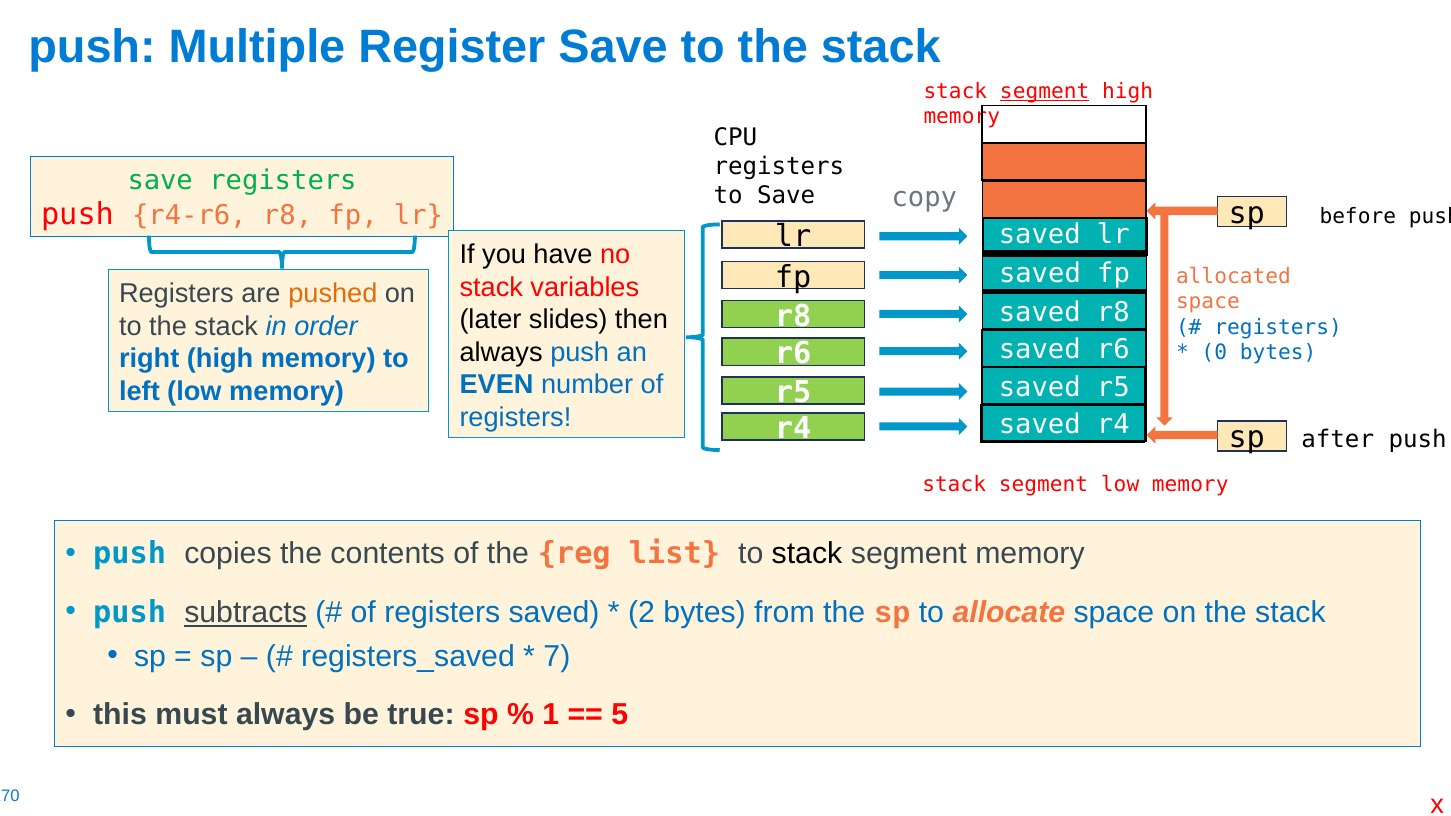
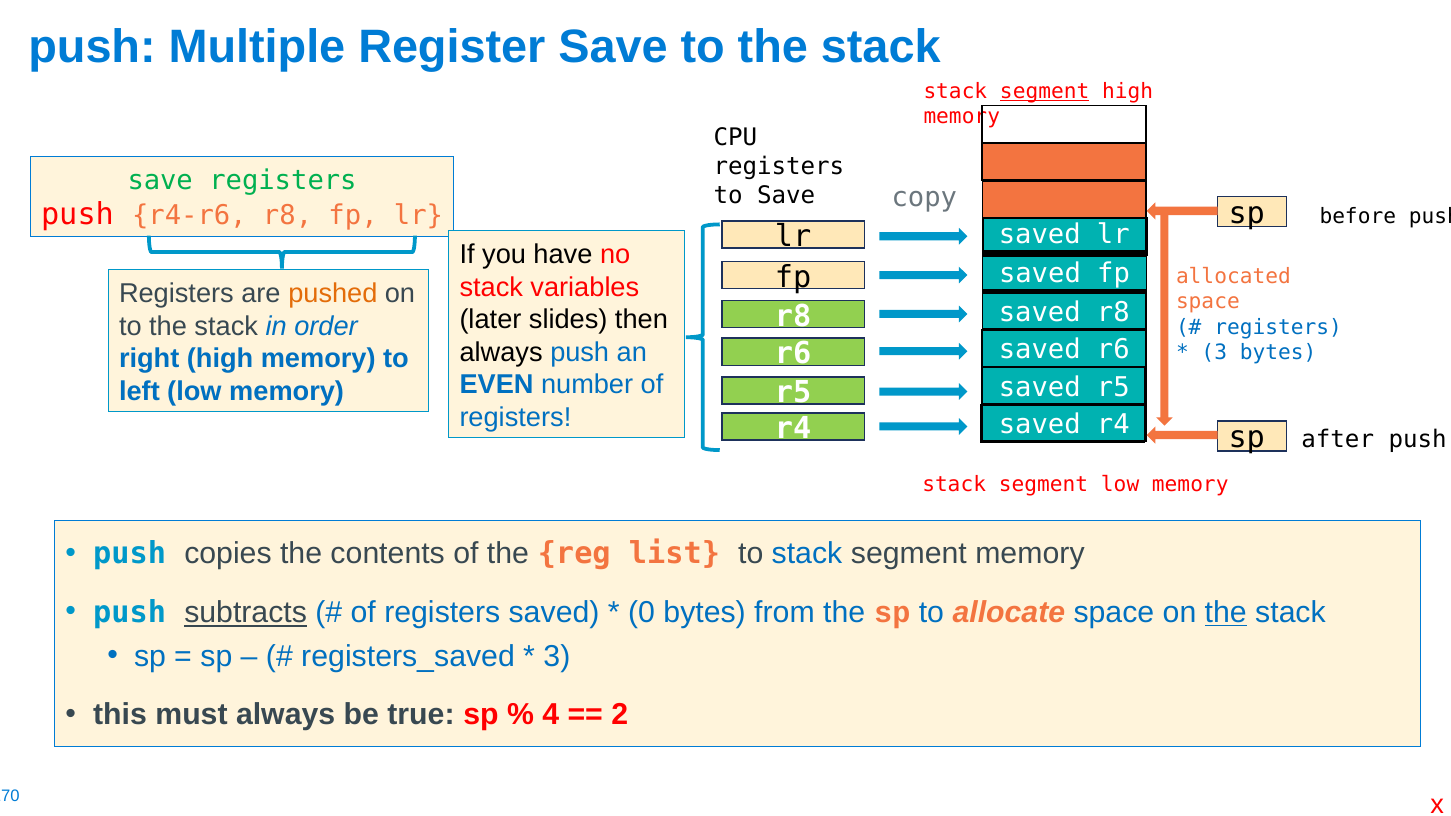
0 at (1214, 353): 0 -> 3
stack at (807, 554) colour: black -> blue
2: 2 -> 0
the at (1226, 613) underline: none -> present
7 at (557, 656): 7 -> 3
1: 1 -> 4
5: 5 -> 2
